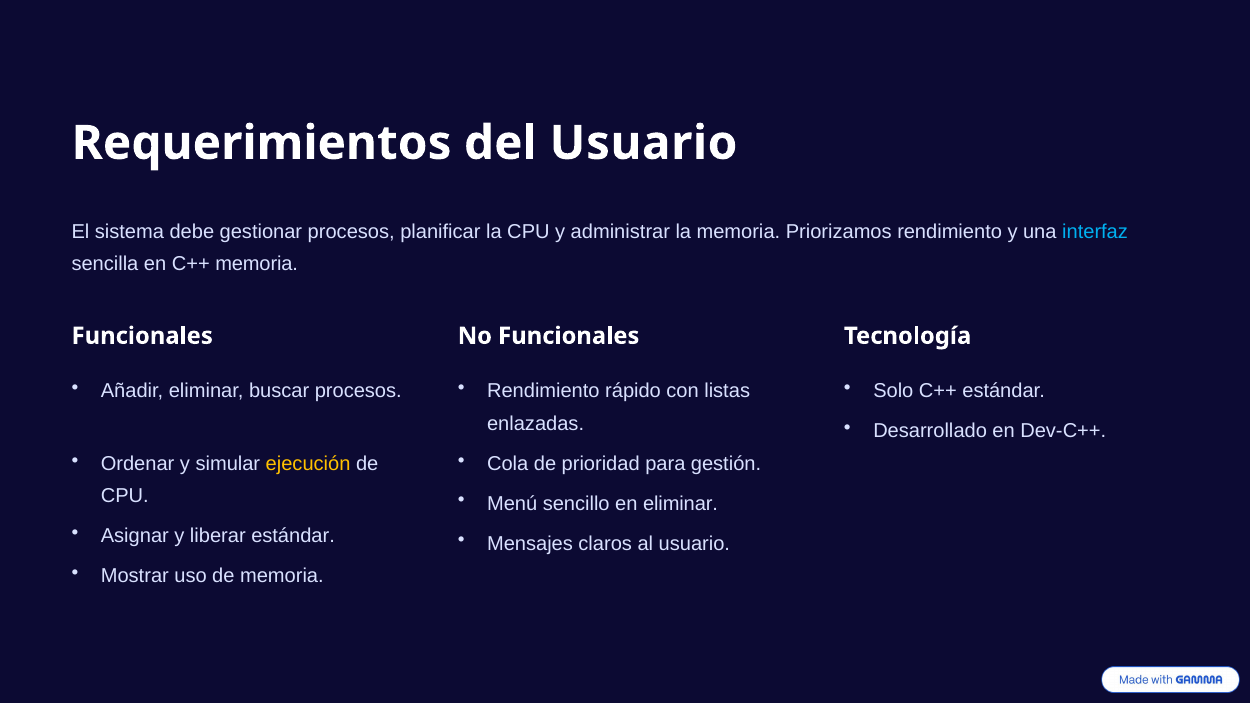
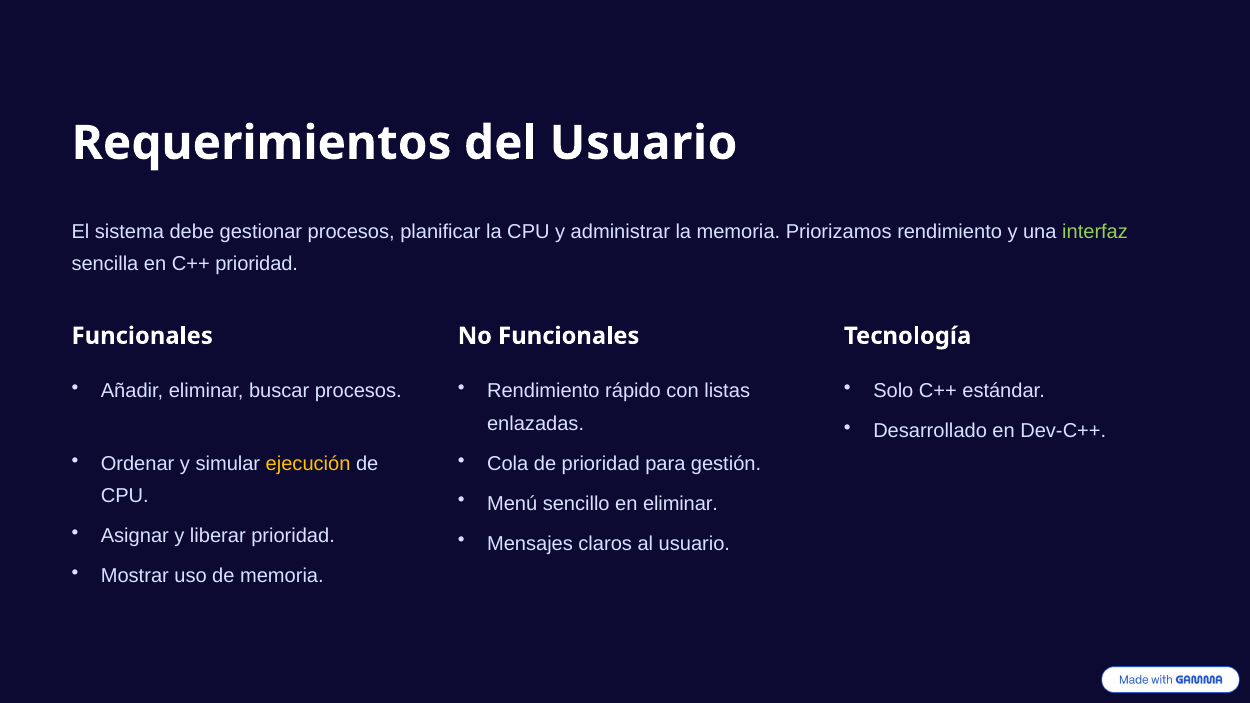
interfaz colour: light blue -> light green
C++ memoria: memoria -> prioridad
liberar estándar: estándar -> prioridad
